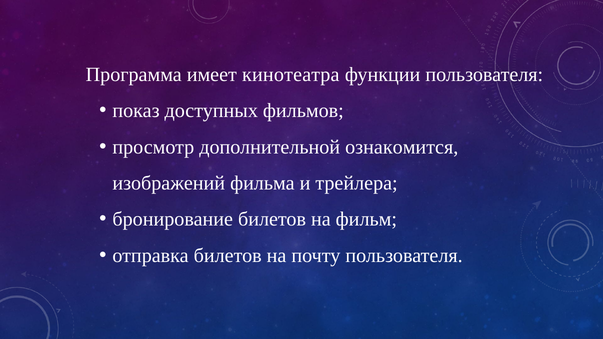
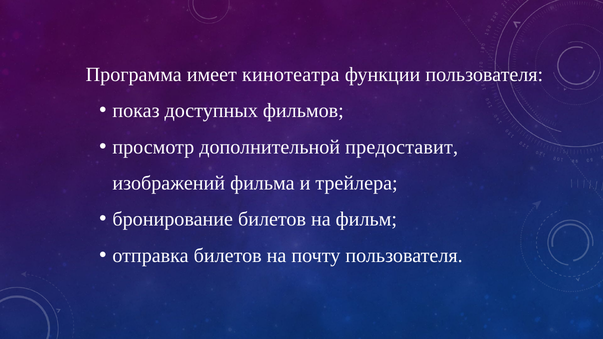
ознакомится: ознакомится -> предоставит
